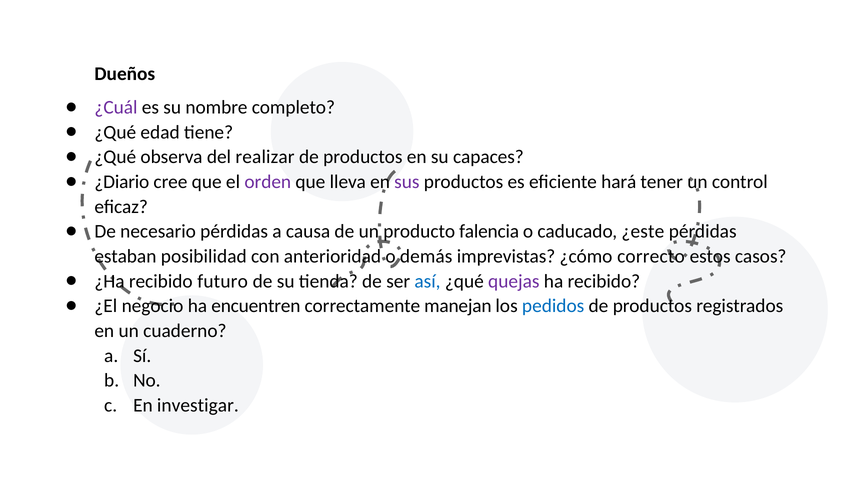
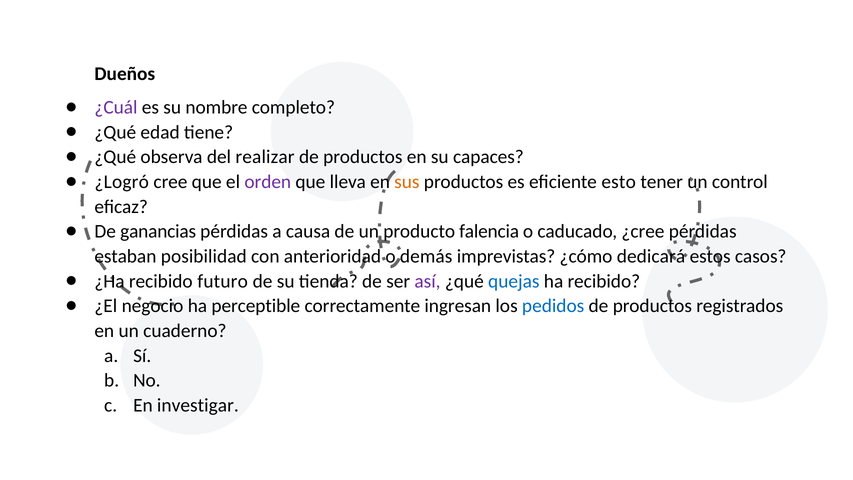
¿Diario: ¿Diario -> ¿Logró
sus colour: purple -> orange
hará: hará -> esto
necesario: necesario -> ganancias
¿este: ¿este -> ¿cree
correcto: correcto -> dedicará
así colour: blue -> purple
quejas colour: purple -> blue
encuentren: encuentren -> perceptible
manejan: manejan -> ingresan
